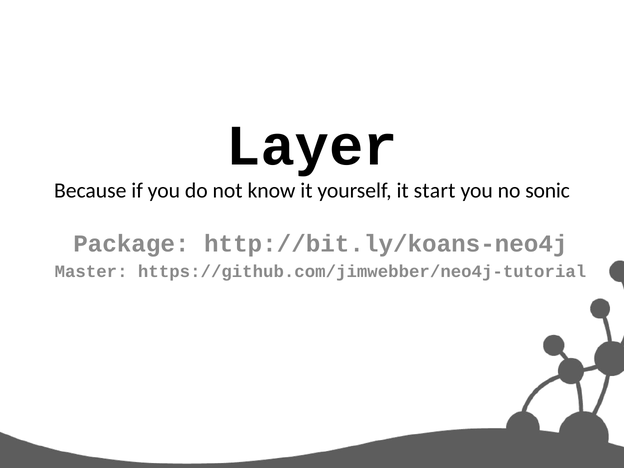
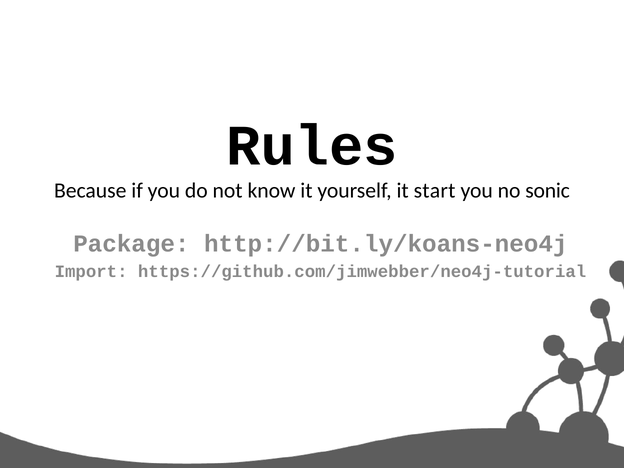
Layer: Layer -> Rules
Master: Master -> Import
